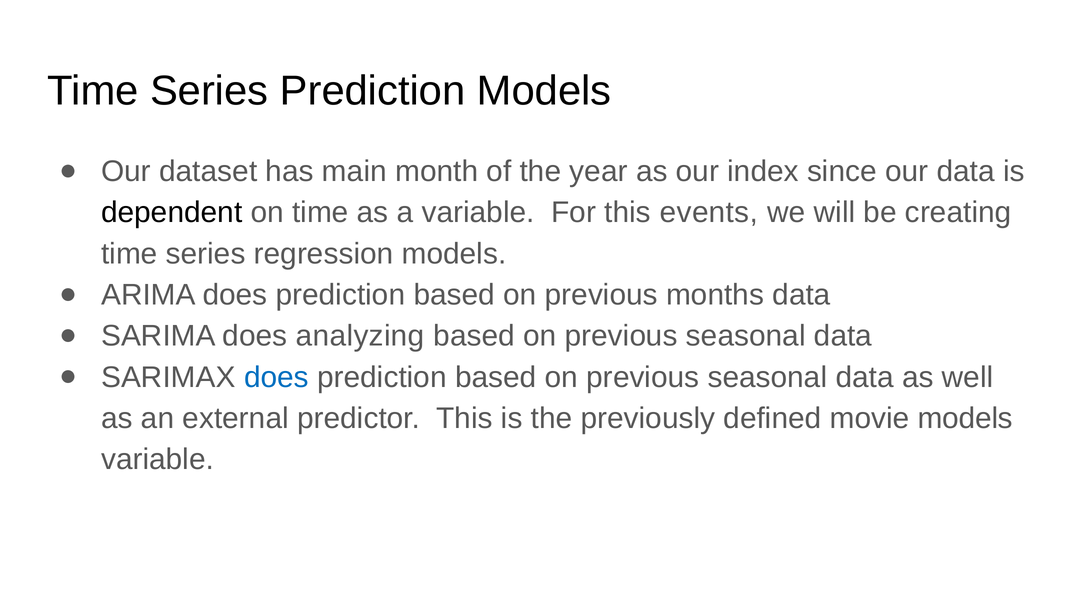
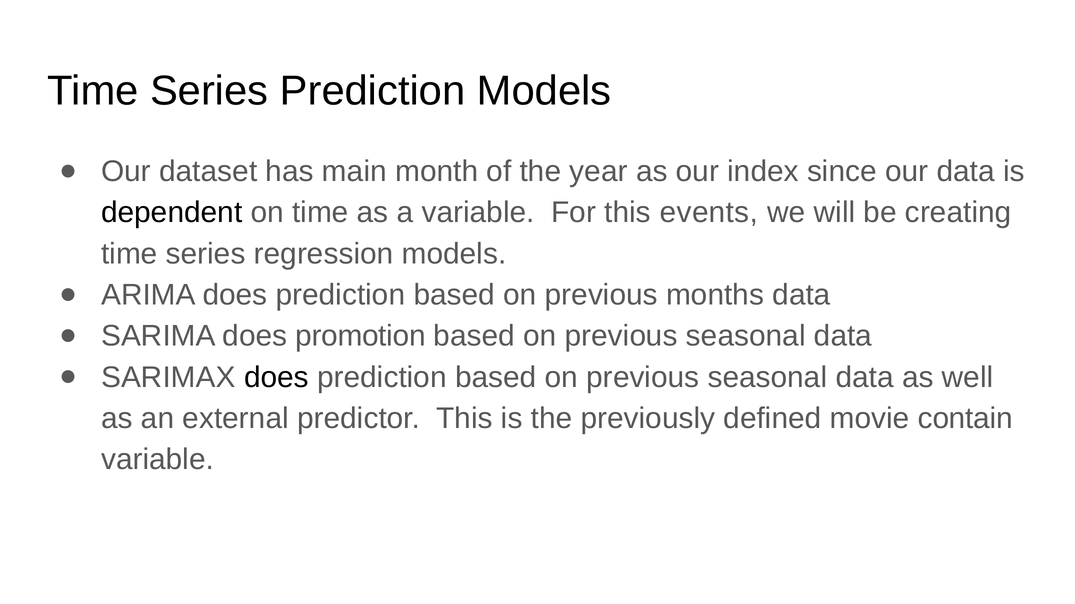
analyzing: analyzing -> promotion
does at (276, 378) colour: blue -> black
movie models: models -> contain
